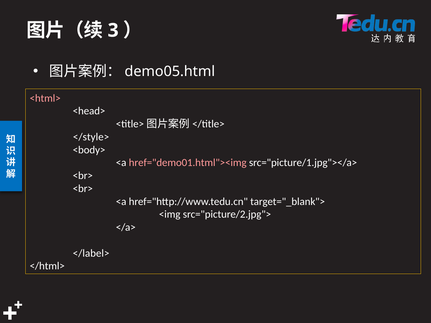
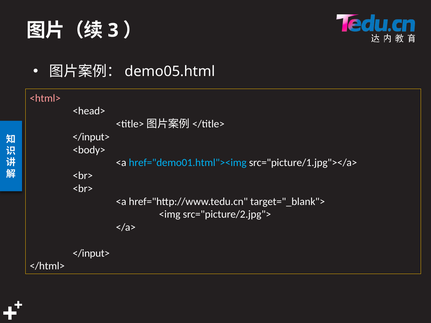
</style> at (91, 137): </style> -> </input>
href="demo01.html"><img colour: pink -> light blue
</label> at (91, 253): </label> -> </input>
